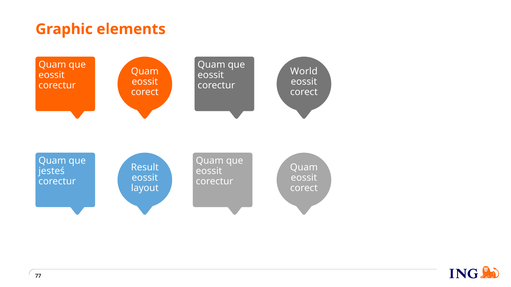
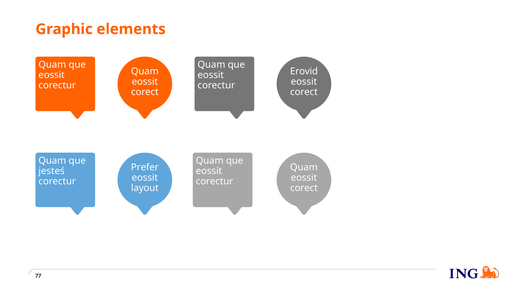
World: World -> Erovid
Result: Result -> Prefer
